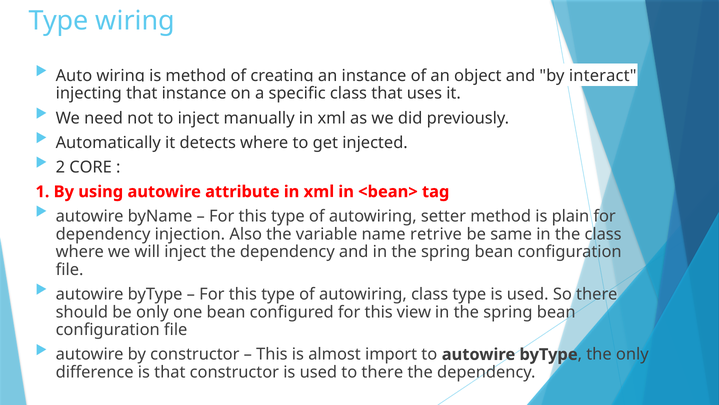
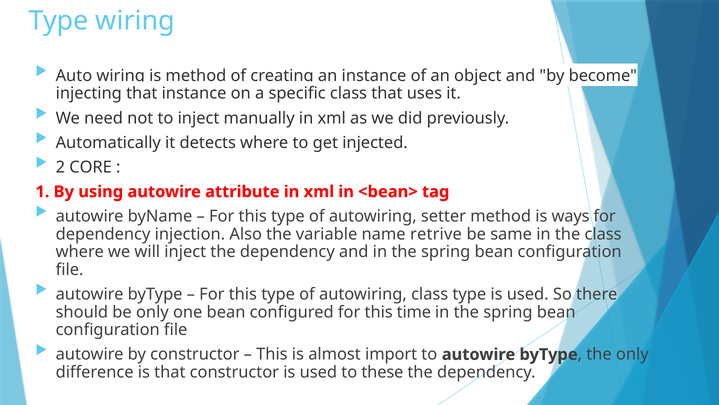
interact: interact -> become
plain: plain -> ways
view: view -> time
to there: there -> these
